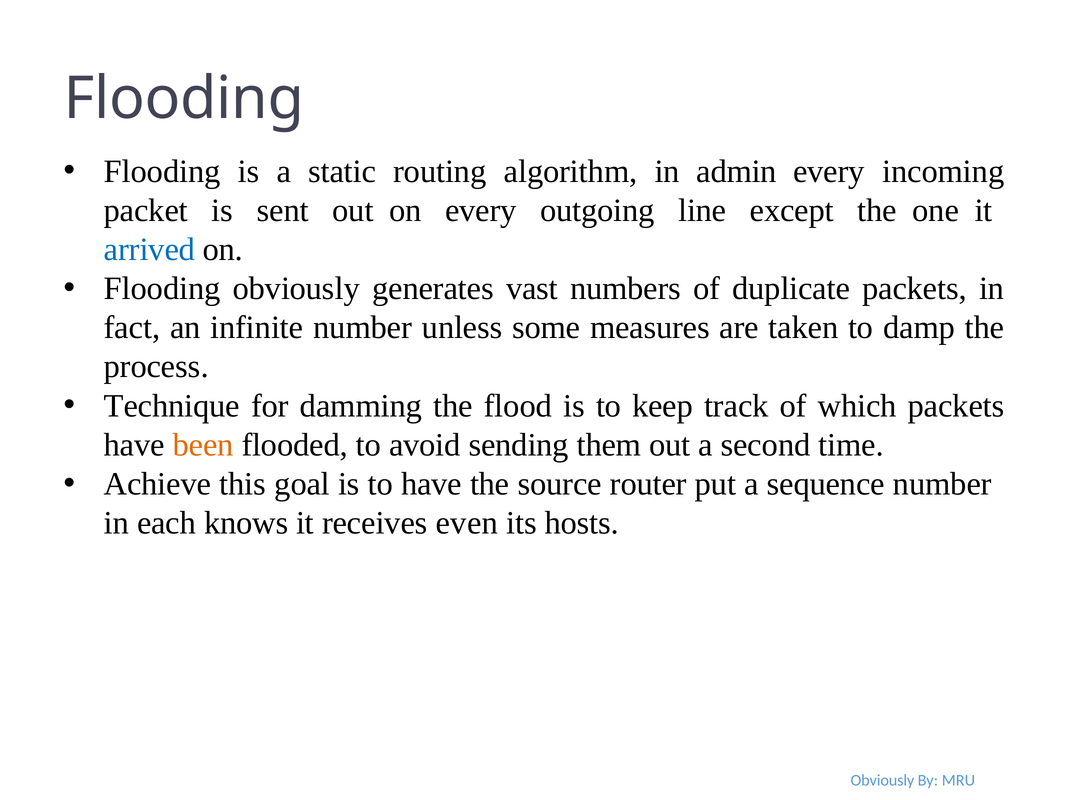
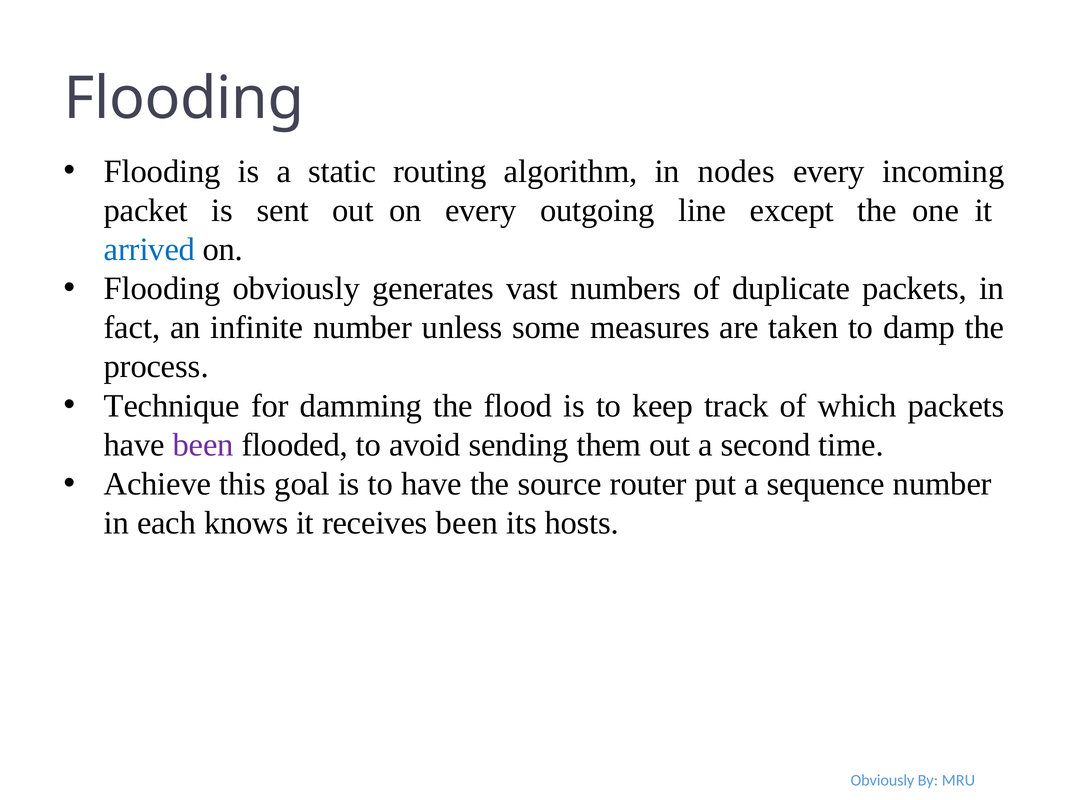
admin: admin -> nodes
been at (203, 445) colour: orange -> purple
receives even: even -> been
